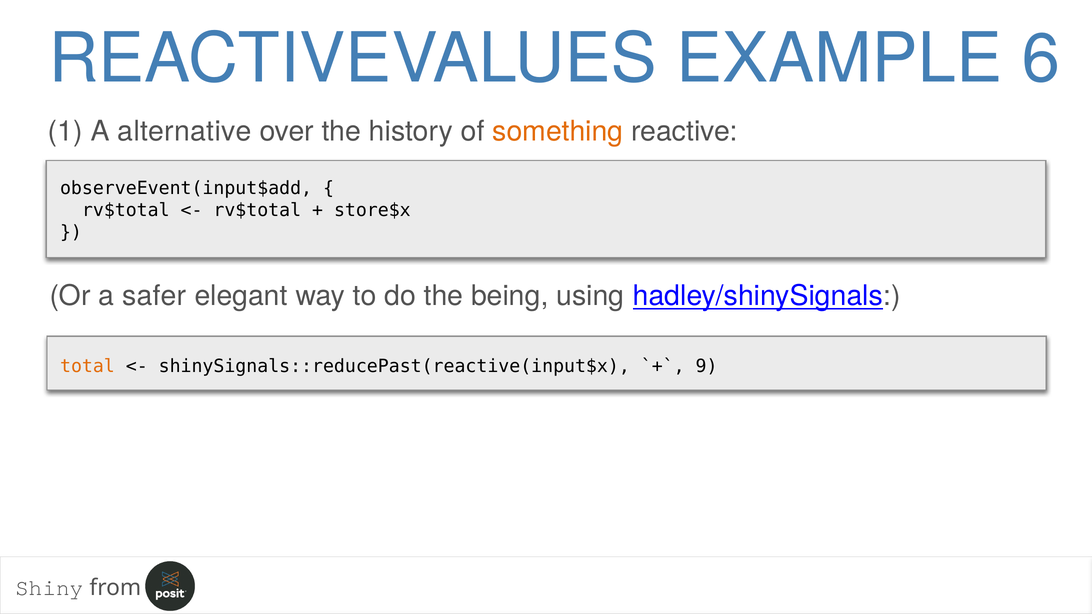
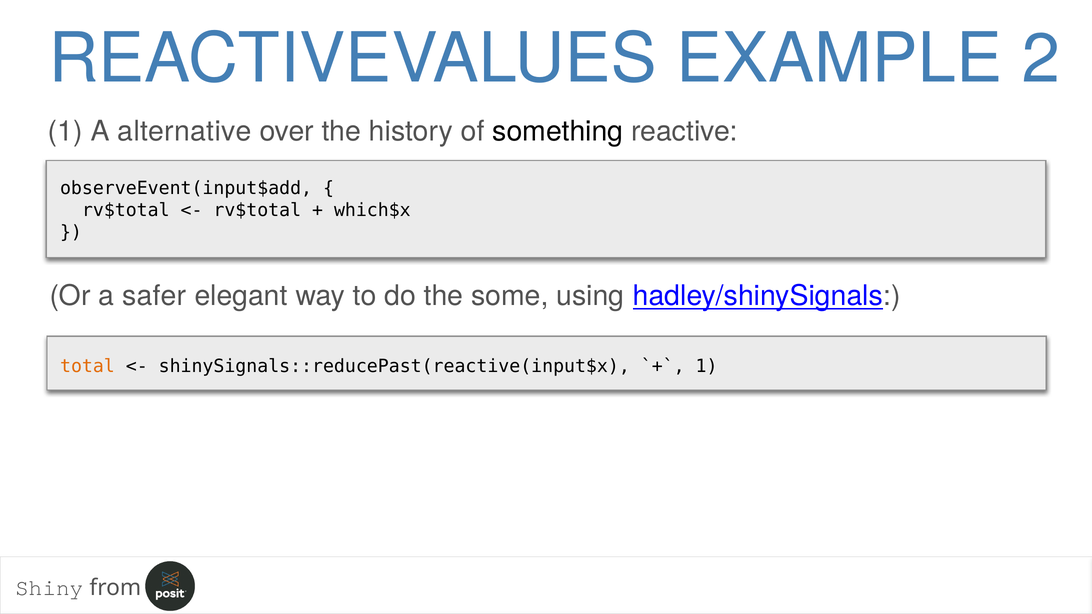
6: 6 -> 2
something colour: orange -> black
store$x: store$x -> which$x
being: being -> some
9 at (707, 366): 9 -> 1
